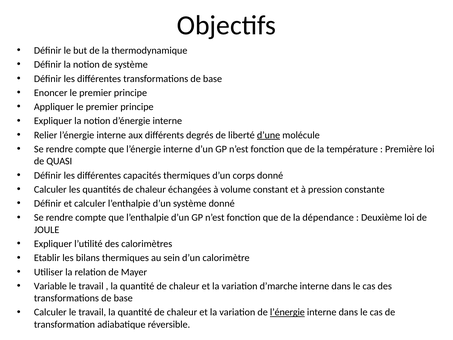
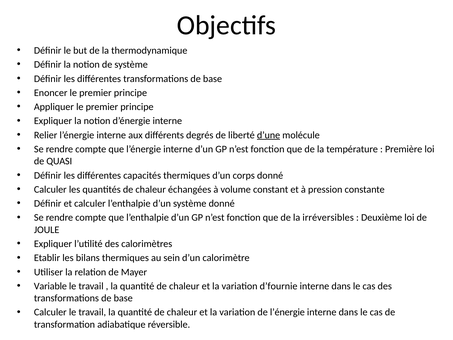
dépendance: dépendance -> irréversibles
d’marche: d’marche -> d’fournie
l’énergie at (287, 312) underline: present -> none
